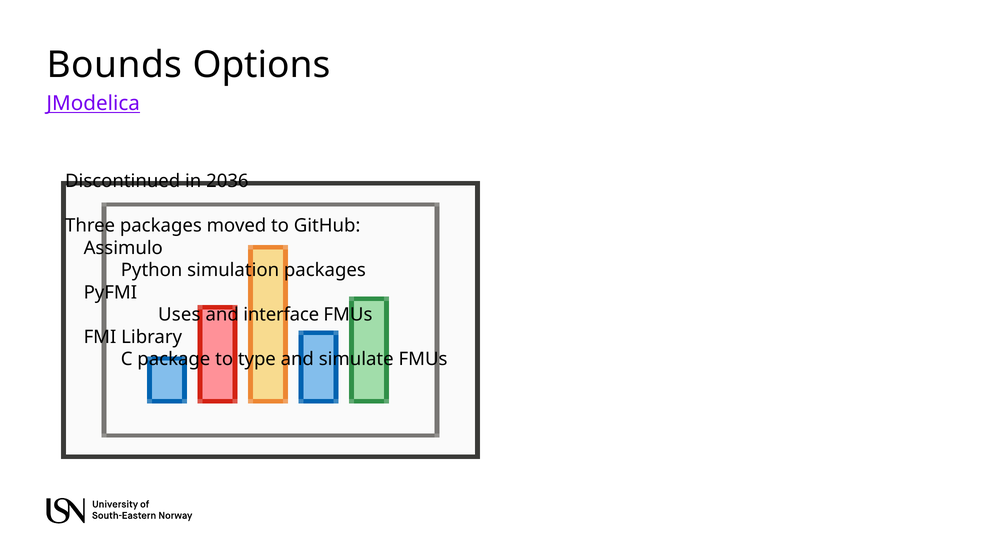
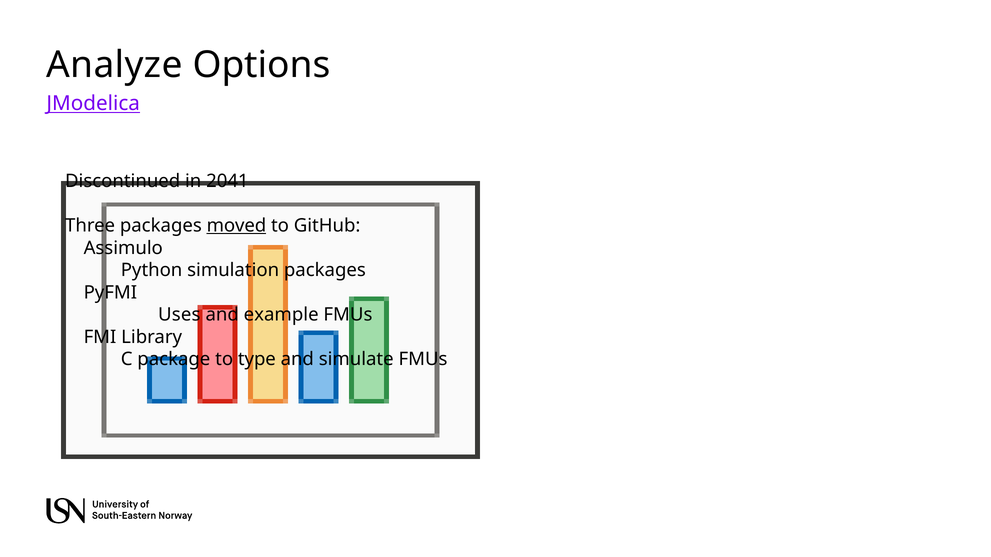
Bounds: Bounds -> Analyze
2036: 2036 -> 2041
moved underline: none -> present
interface: interface -> example
